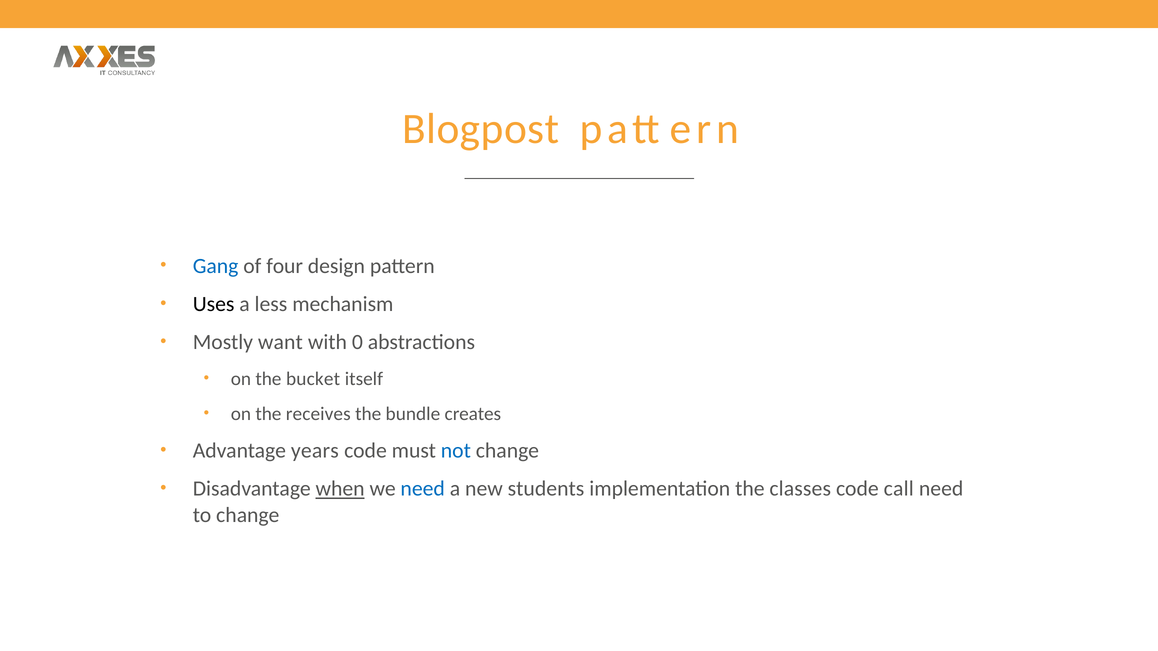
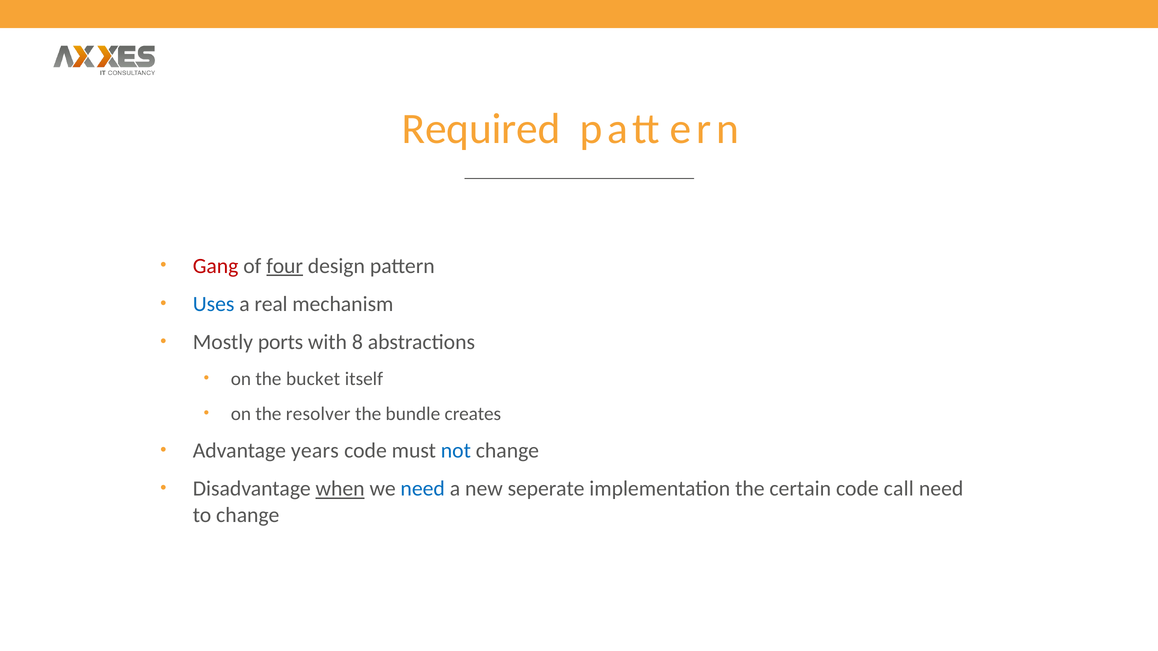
Blogpost: Blogpost -> Required
Gang colour: blue -> red
four underline: none -> present
Uses colour: black -> blue
less: less -> real
want: want -> ports
0: 0 -> 8
receives: receives -> resolver
students: students -> seperate
classes: classes -> certain
